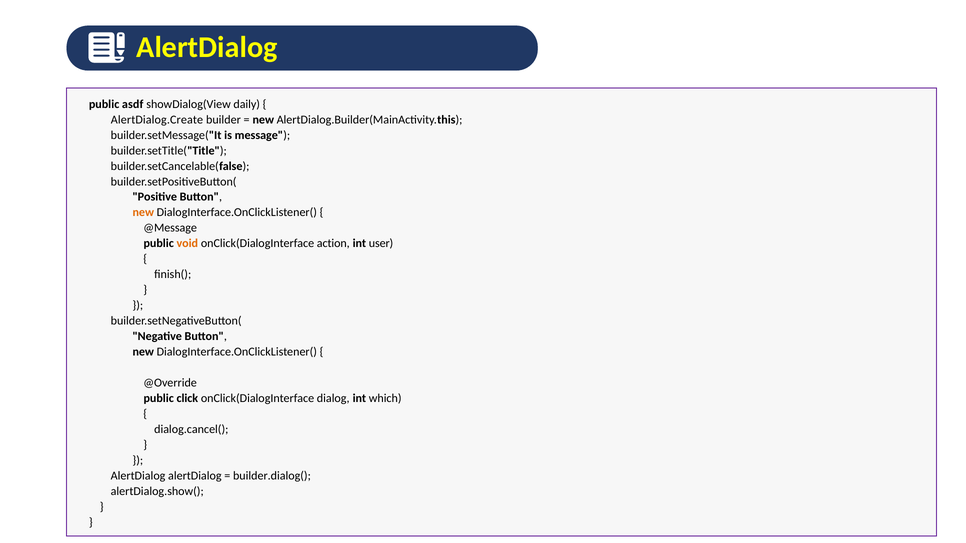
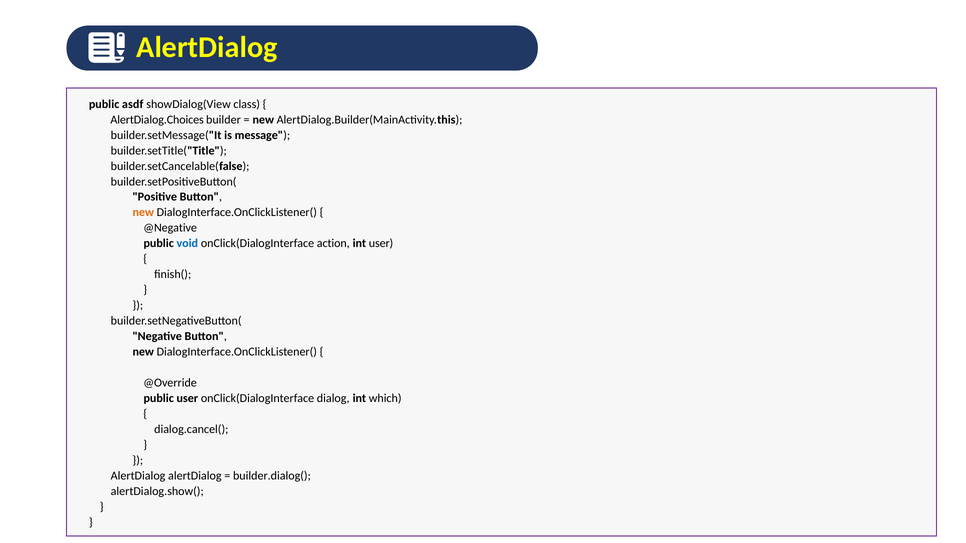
daily: daily -> class
AlertDialog.Create: AlertDialog.Create -> AlertDialog.Choices
@Message: @Message -> @Negative
void colour: orange -> blue
public click: click -> user
